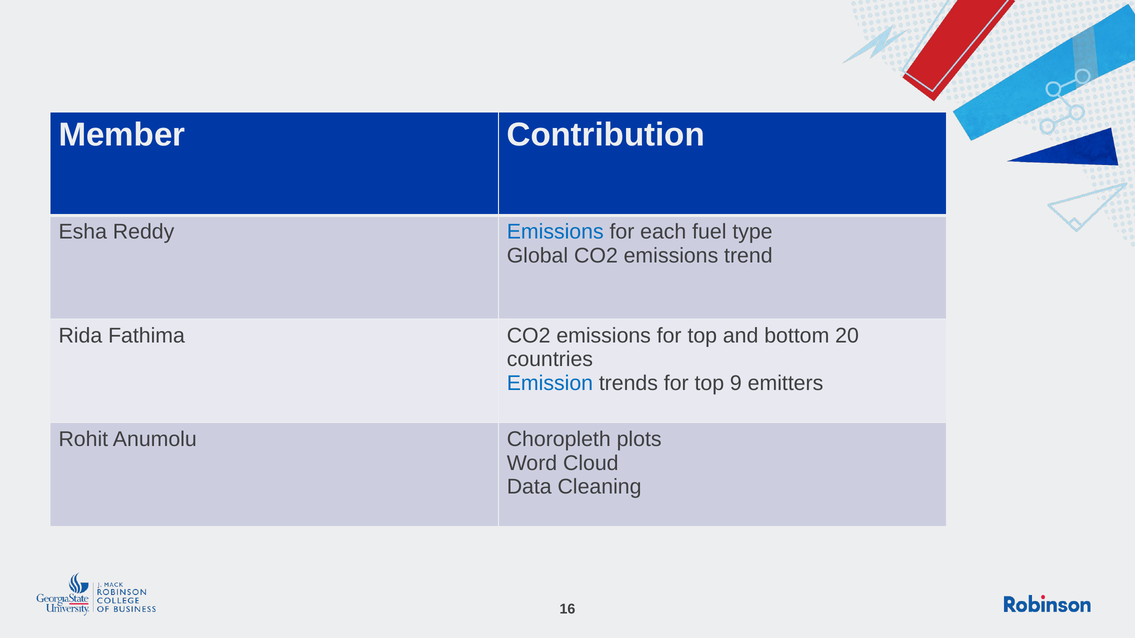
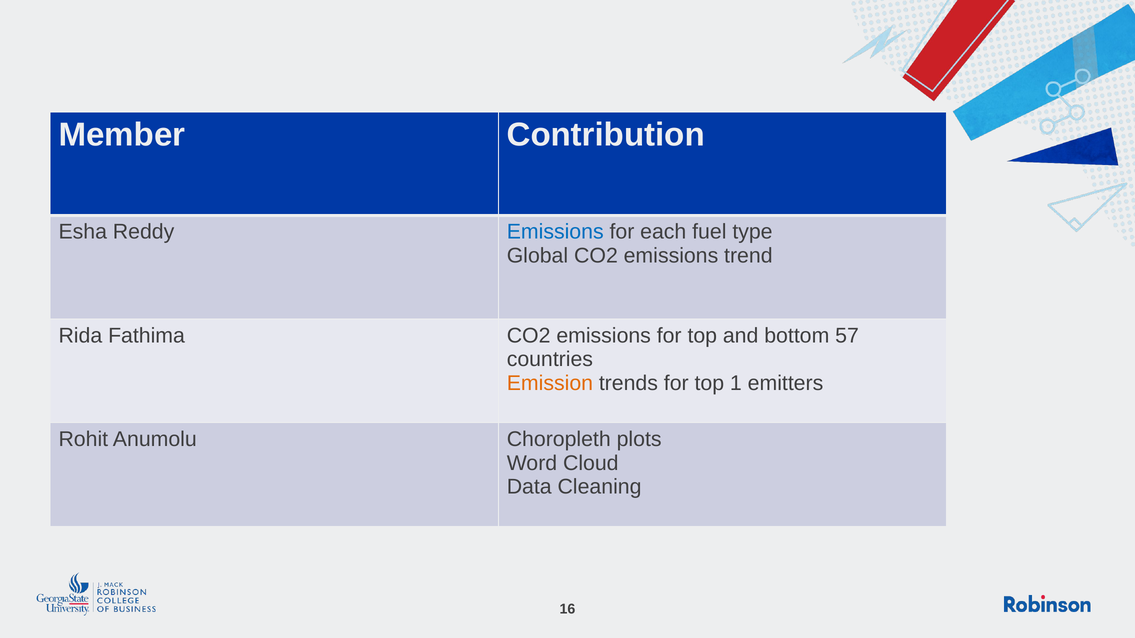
20: 20 -> 57
Emission colour: blue -> orange
9: 9 -> 1
